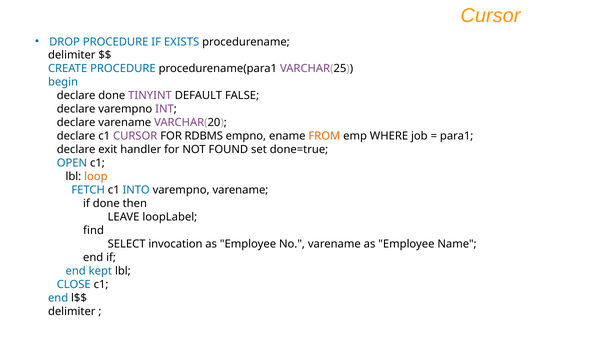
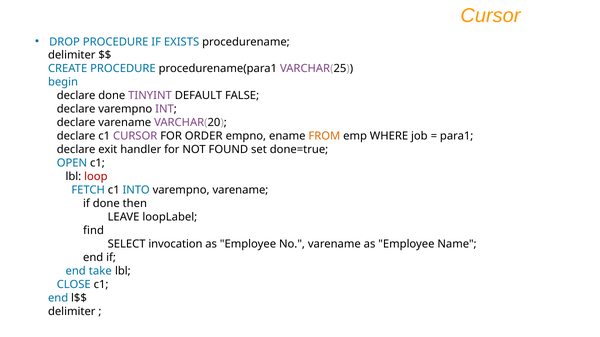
RDBMS: RDBMS -> ORDER
loop colour: orange -> red
kept: kept -> take
